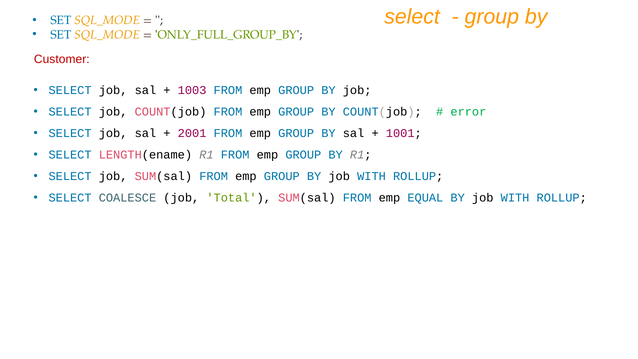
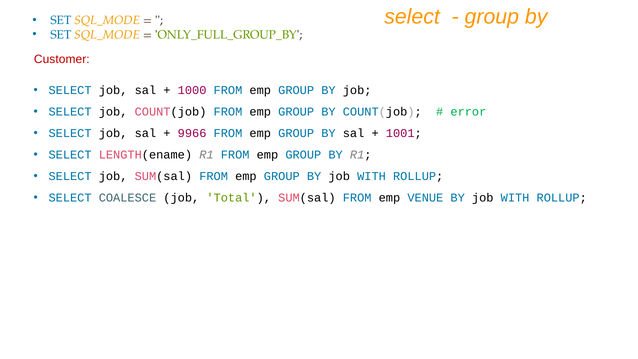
1003: 1003 -> 1000
2001: 2001 -> 9966
EQUAL: EQUAL -> VENUE
